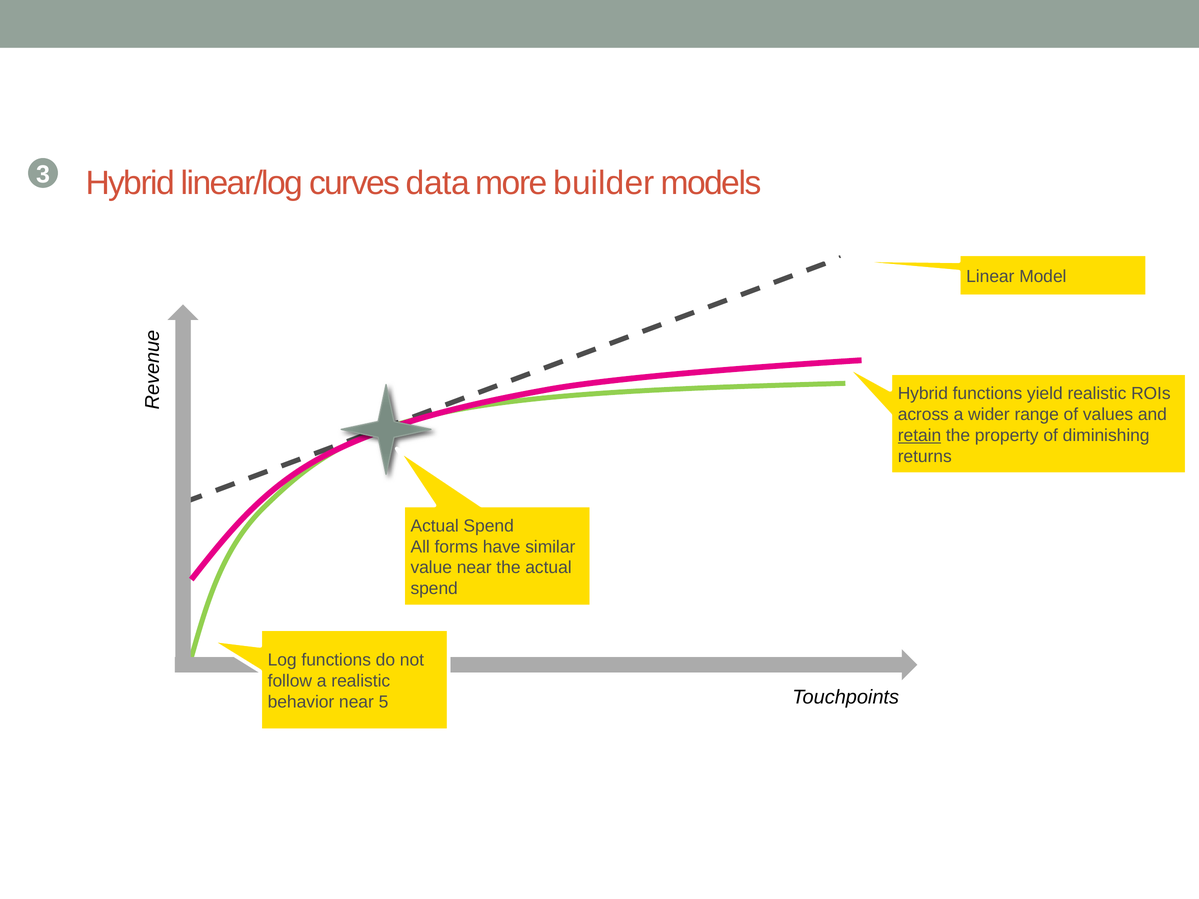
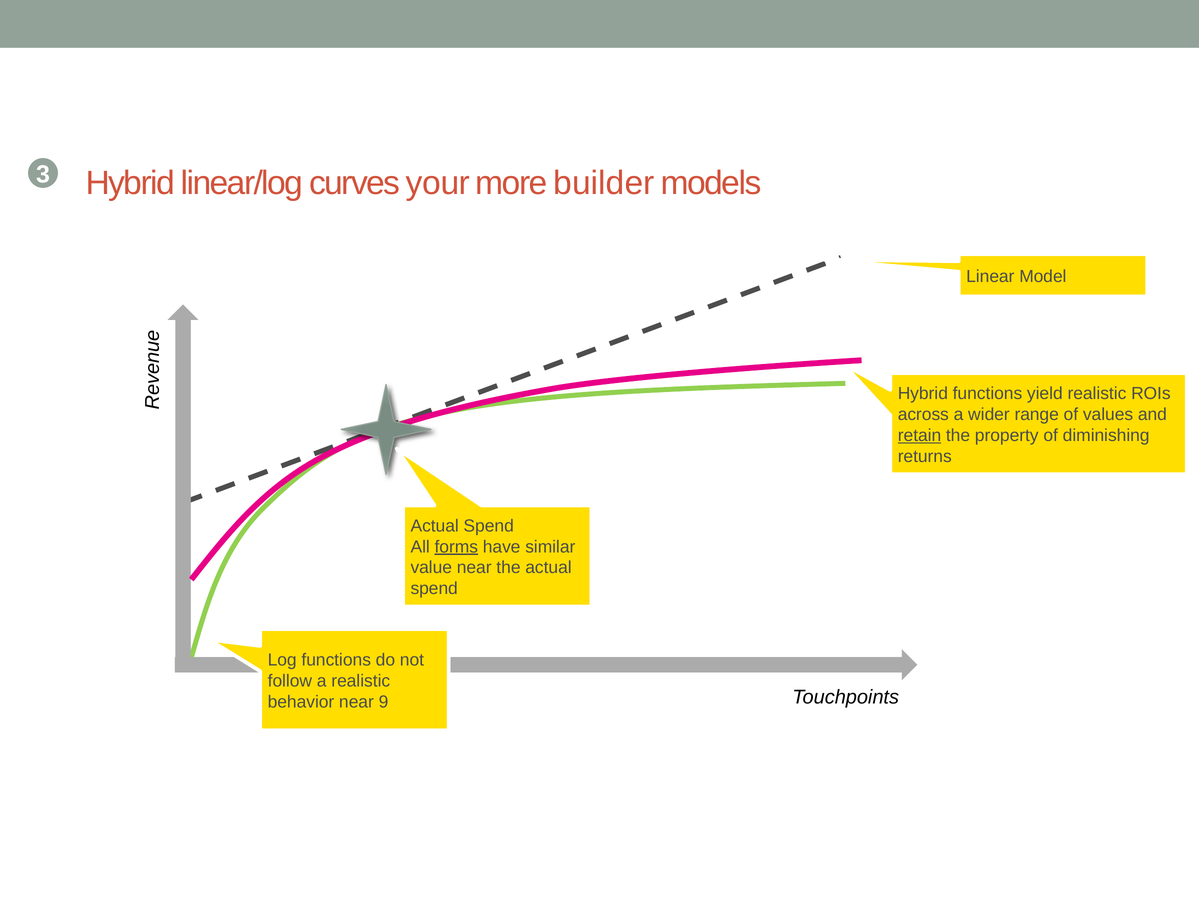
data: data -> your
forms underline: none -> present
5: 5 -> 9
